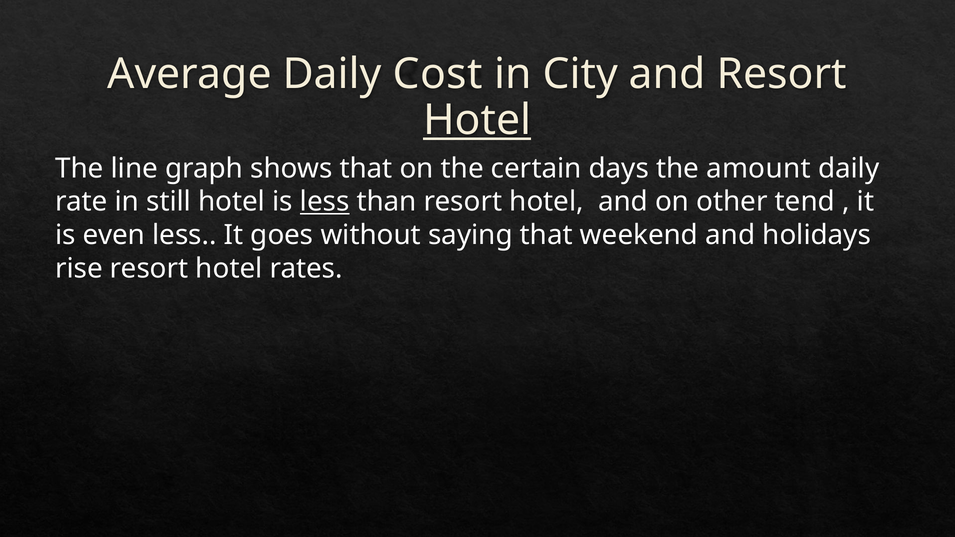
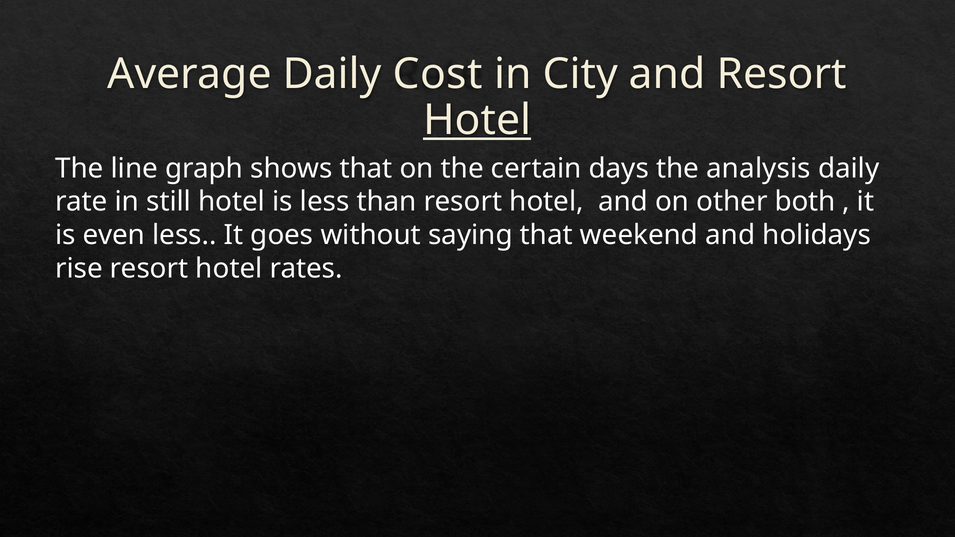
amount: amount -> analysis
less at (325, 202) underline: present -> none
tend: tend -> both
